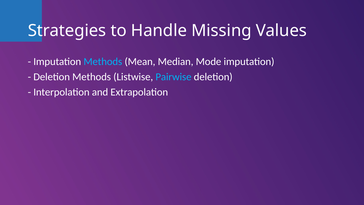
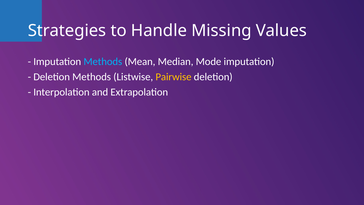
Pairwise colour: light blue -> yellow
